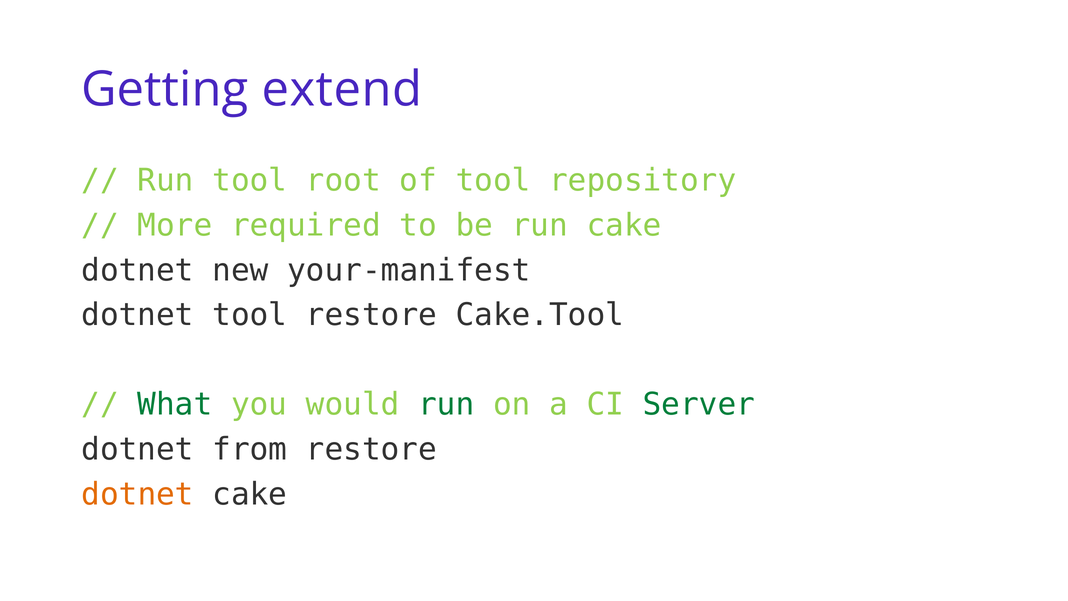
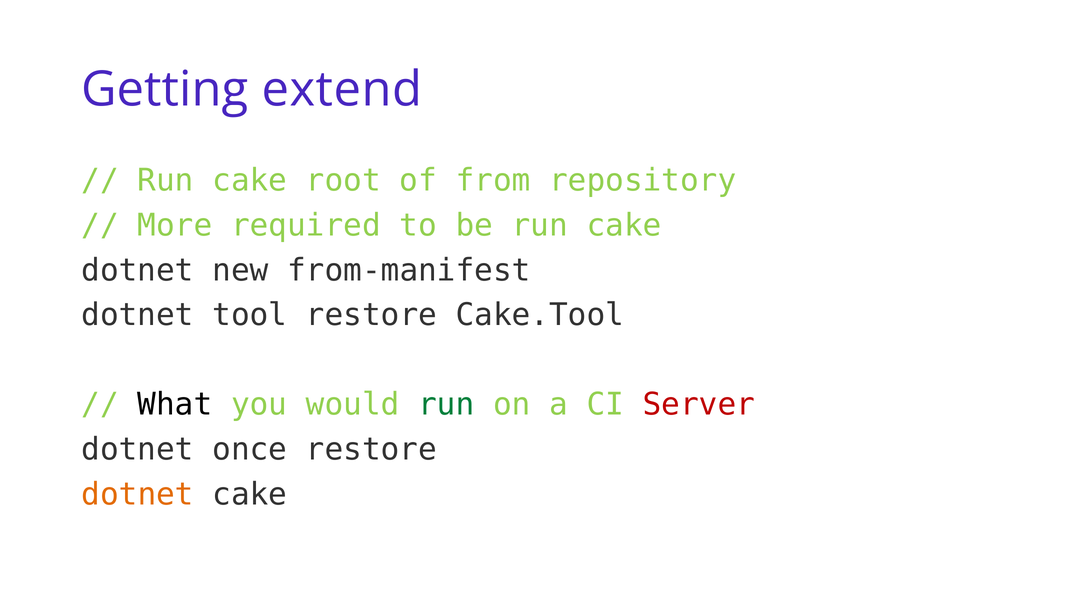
tool at (250, 181): tool -> cake
of tool: tool -> from
your-manifest: your-manifest -> from-manifest
What colour: green -> black
Server colour: green -> red
from: from -> once
